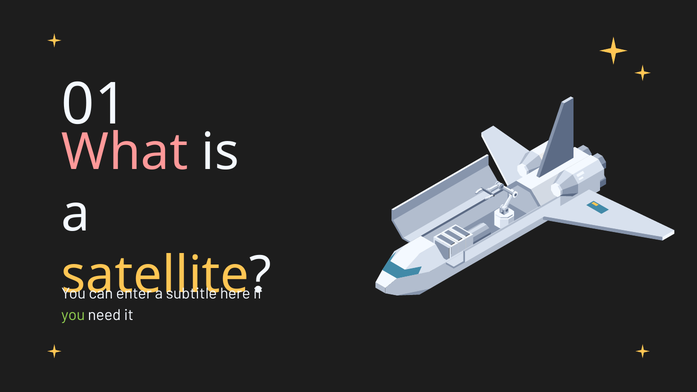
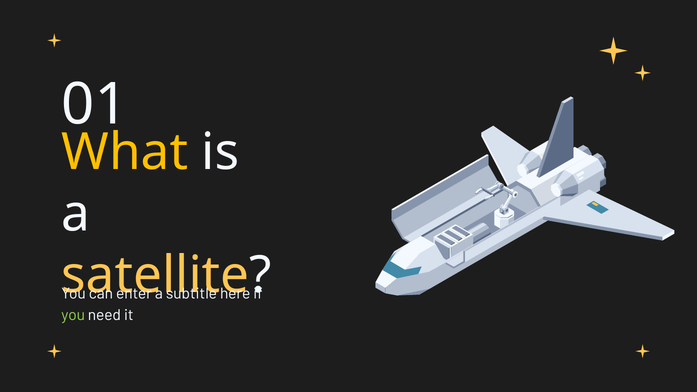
What colour: pink -> yellow
